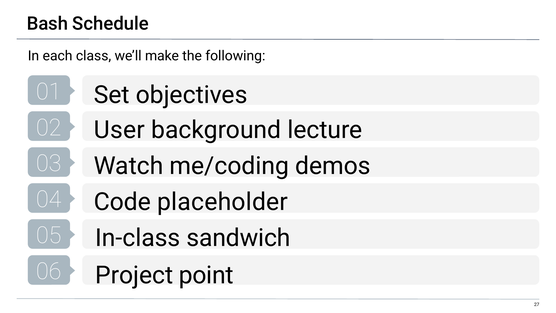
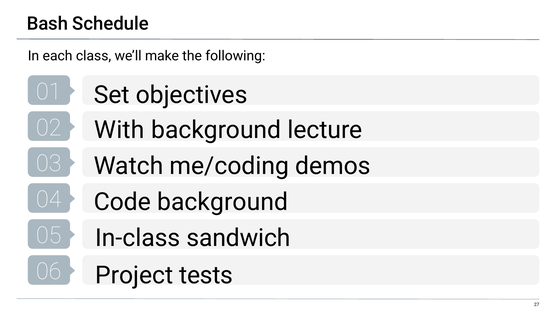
User: User -> With
Code placeholder: placeholder -> background
point: point -> tests
